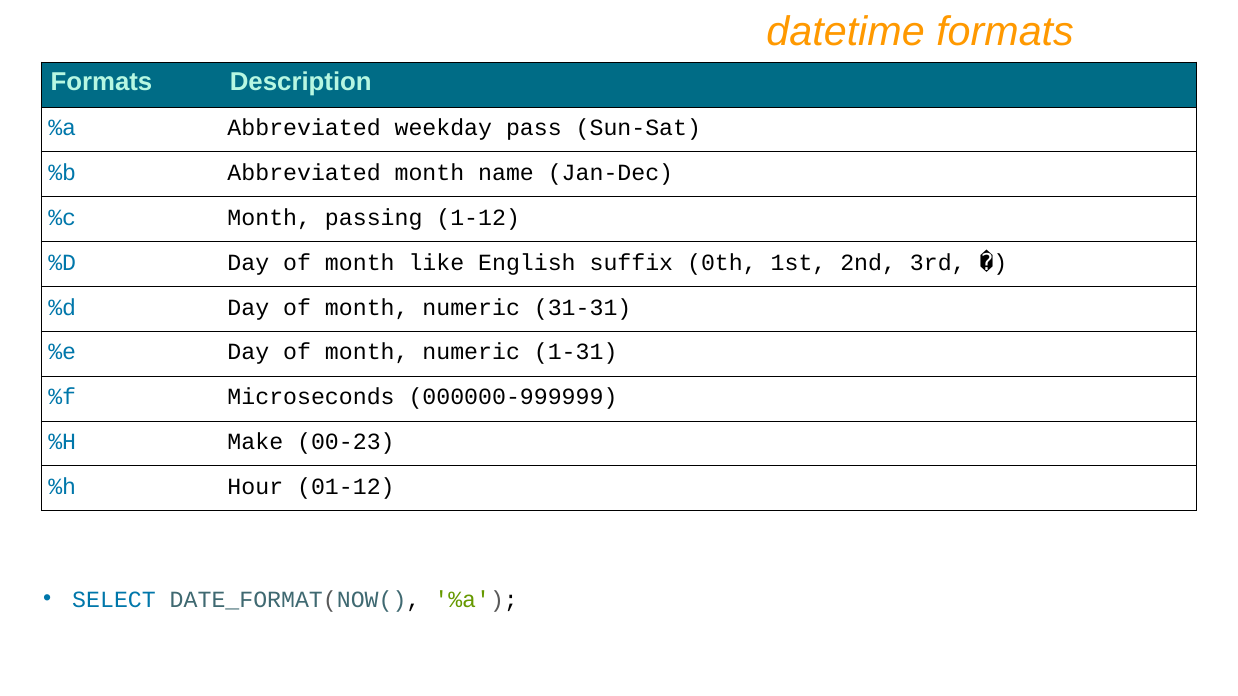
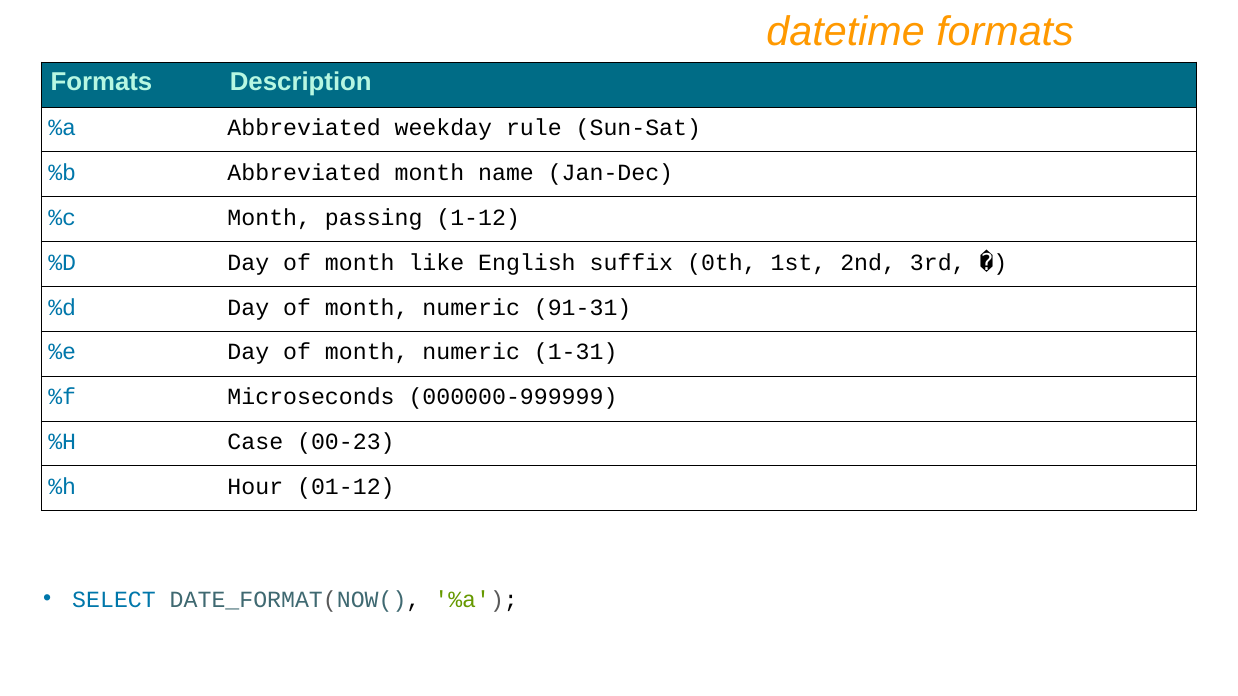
pass: pass -> rule
31-31: 31-31 -> 91-31
Make: Make -> Case
